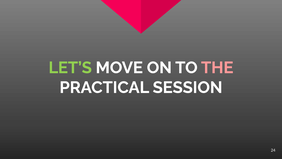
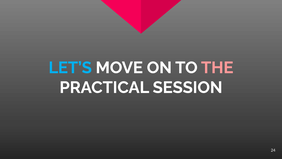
LET’S colour: light green -> light blue
